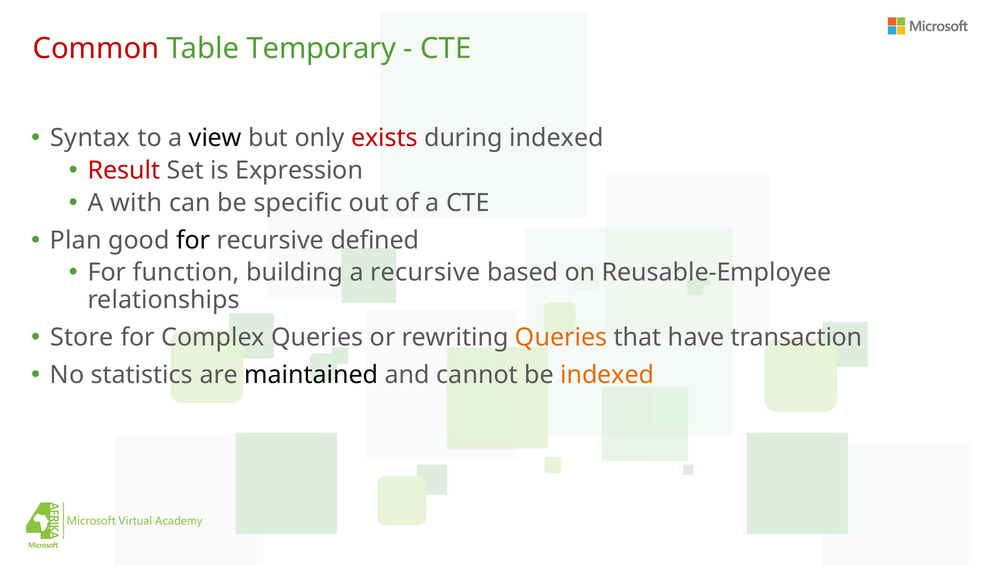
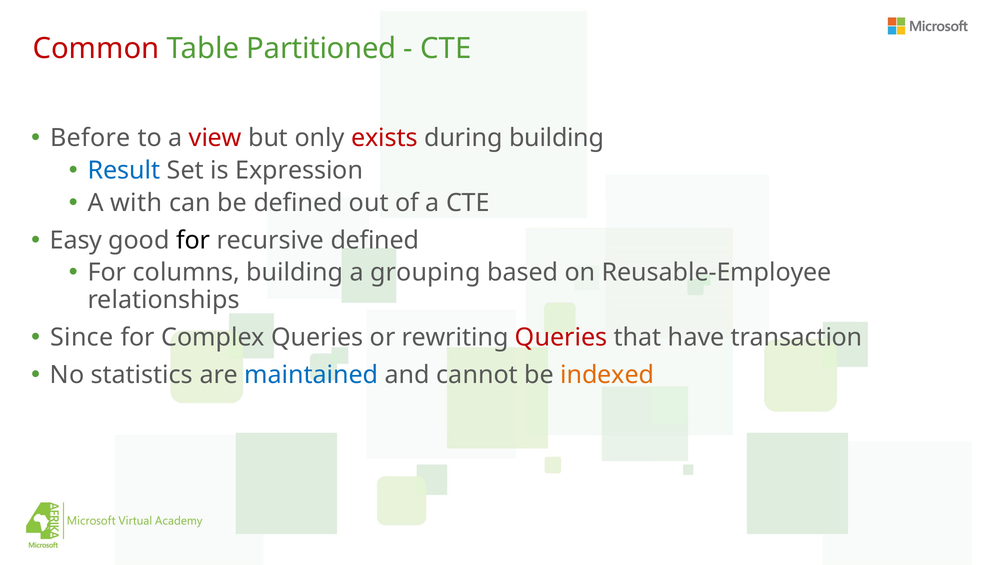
Temporary: Temporary -> Partitioned
Syntax: Syntax -> Before
view colour: black -> red
during indexed: indexed -> building
Result colour: red -> blue
be specific: specific -> defined
Plan: Plan -> Easy
function: function -> columns
a recursive: recursive -> grouping
Store: Store -> Since
Queries at (561, 337) colour: orange -> red
maintained colour: black -> blue
